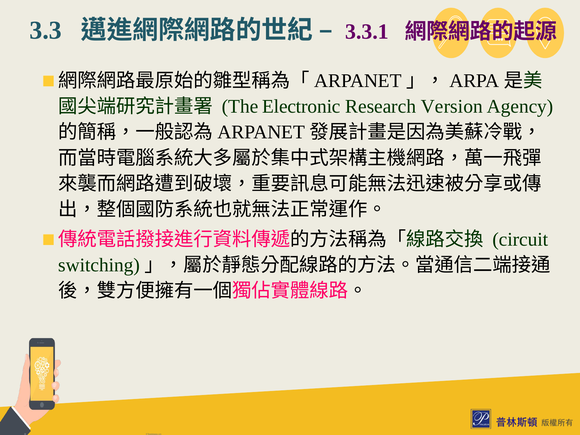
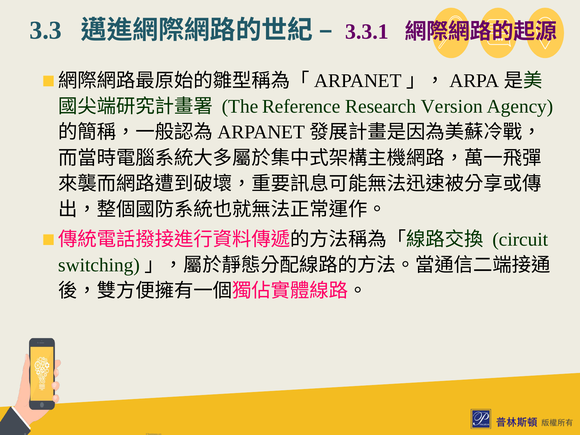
Electronic: Electronic -> Reference
